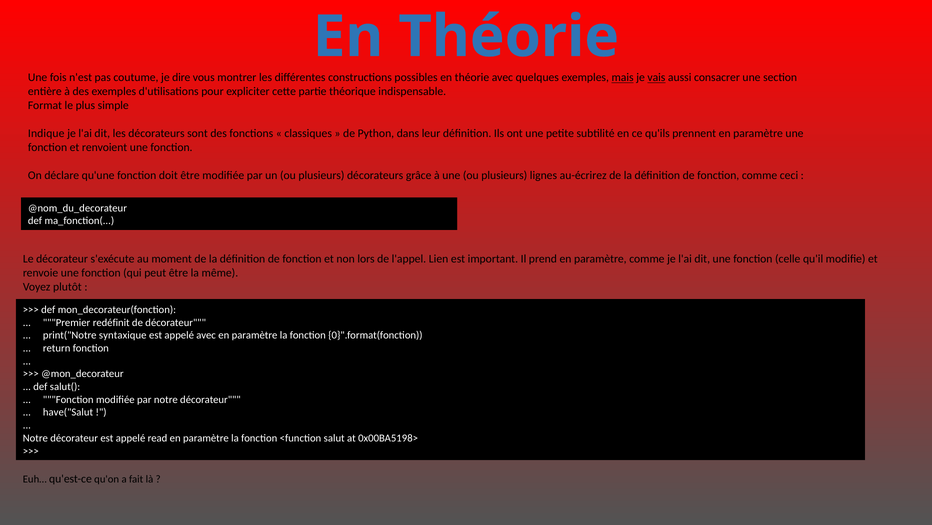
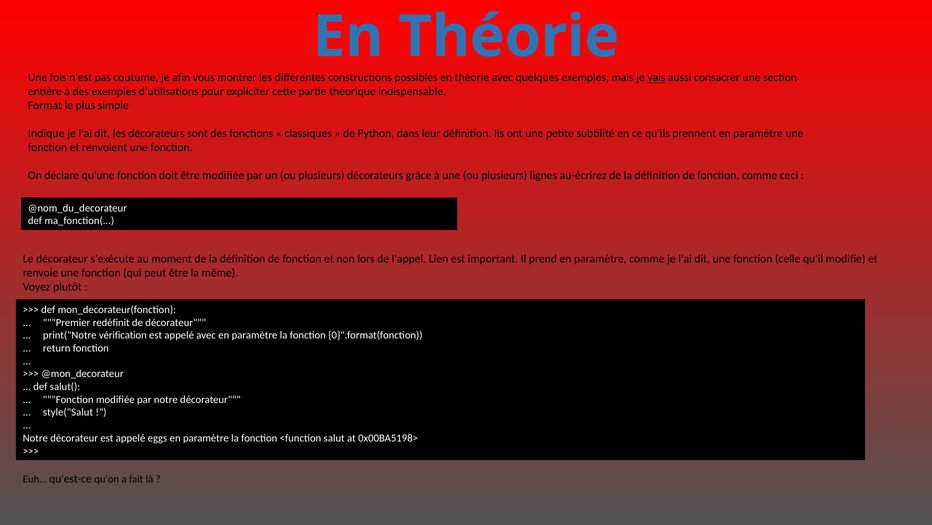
dire: dire -> afin
mais underline: present -> none
syntaxique: syntaxique -> vérification
have("Salut: have("Salut -> style("Salut
read: read -> eggs
